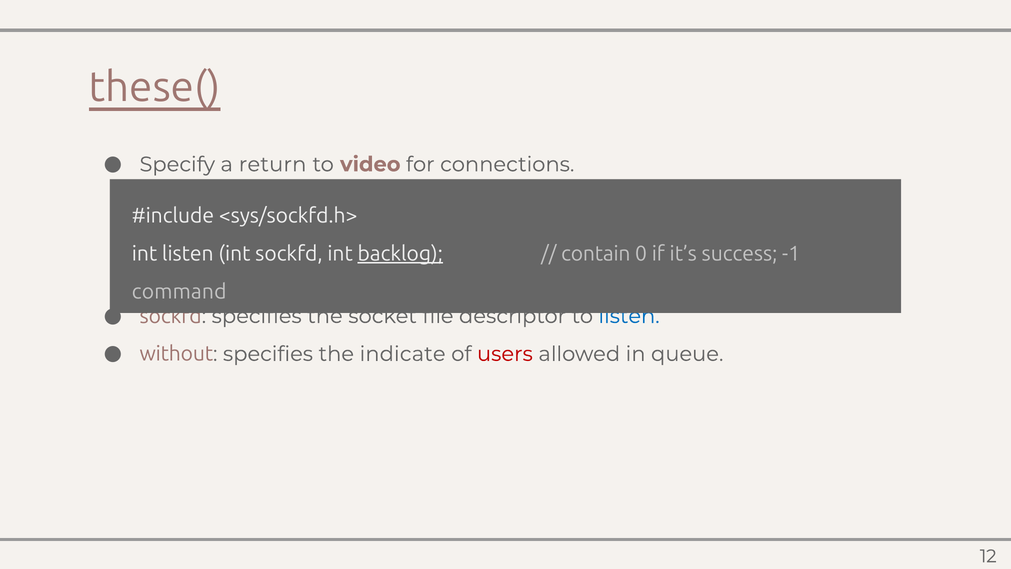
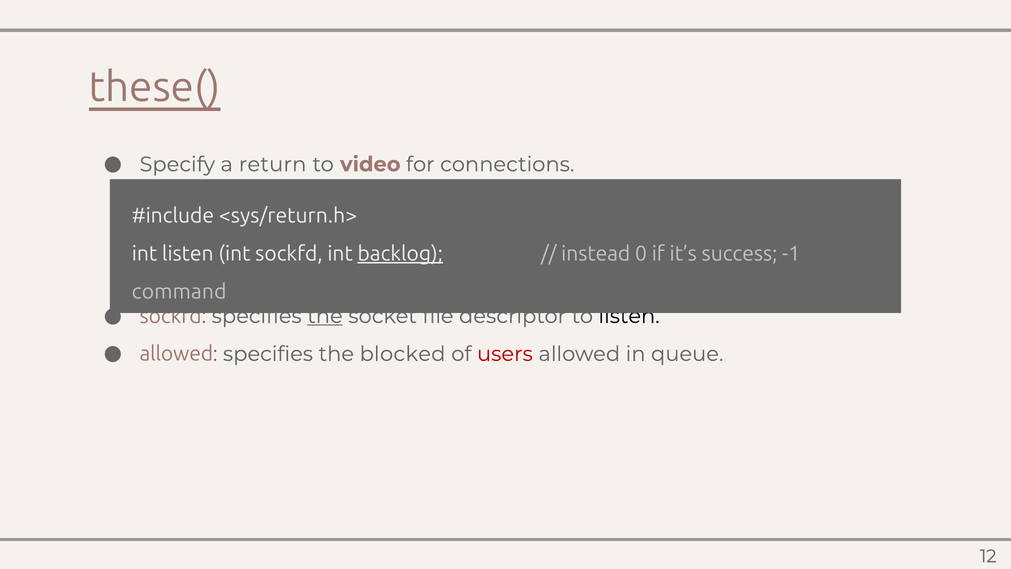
<sys/sockfd.h>: <sys/sockfd.h> -> <sys/return.h>
contain: contain -> instead
the at (325, 316) underline: none -> present
listen at (629, 316) colour: blue -> black
without at (176, 354): without -> allowed
indicate: indicate -> blocked
